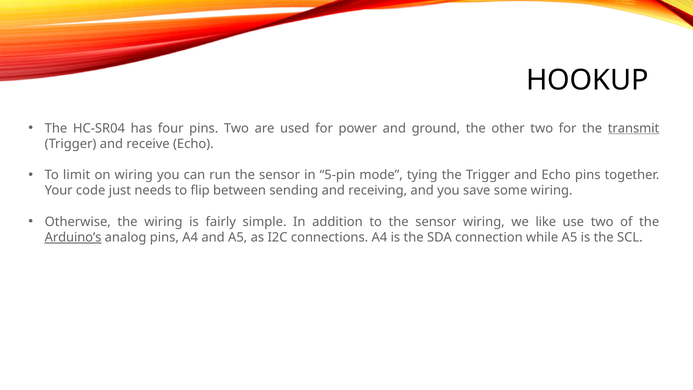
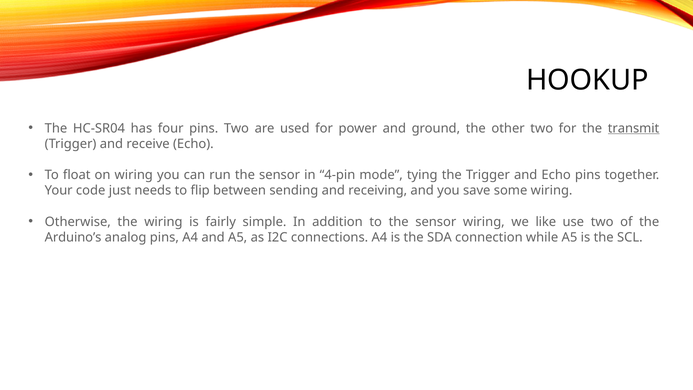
limit: limit -> float
5-pin: 5-pin -> 4-pin
Arduino’s underline: present -> none
